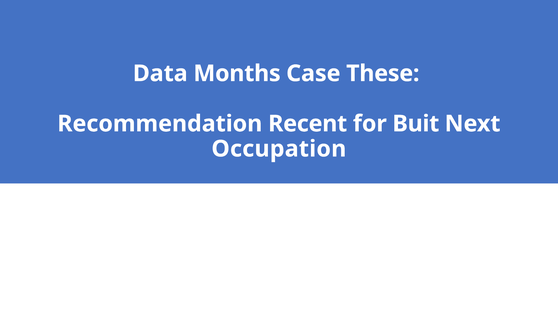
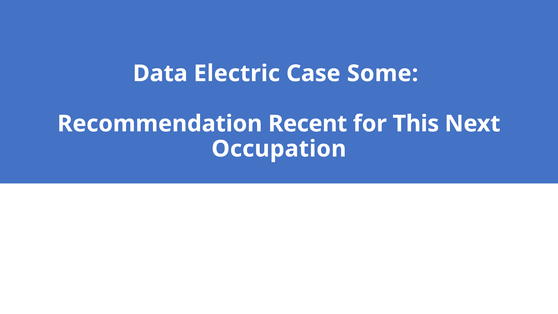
Months: Months -> Electric
These: These -> Some
Buit: Buit -> This
